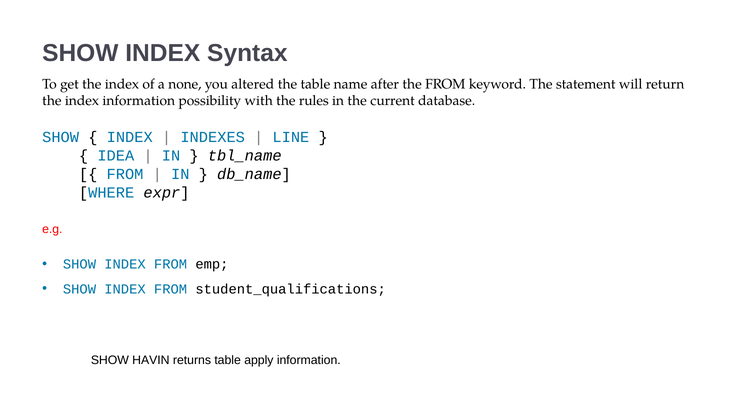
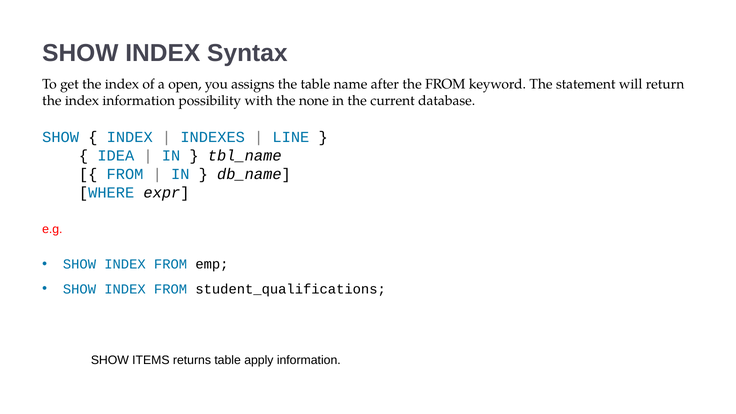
none: none -> open
altered: altered -> assigns
rules: rules -> none
HAVIN: HAVIN -> ITEMS
